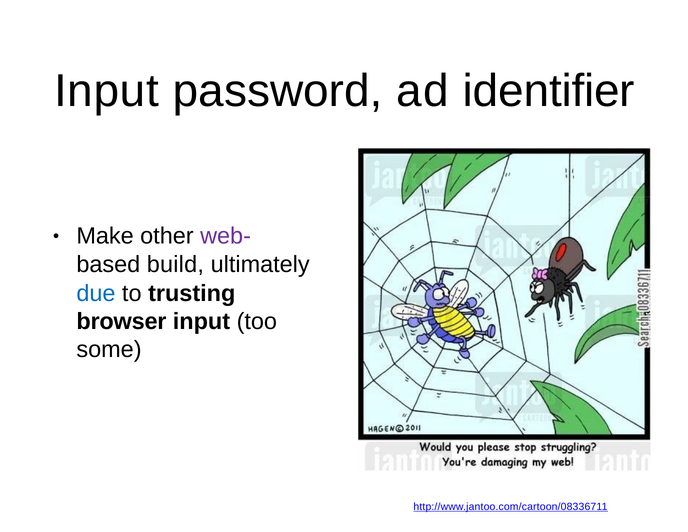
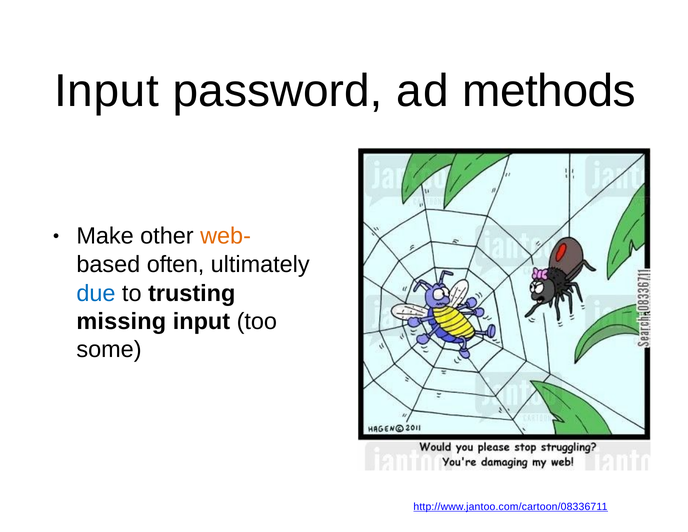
identifier: identifier -> methods
web- colour: purple -> orange
build: build -> often
browser: browser -> missing
